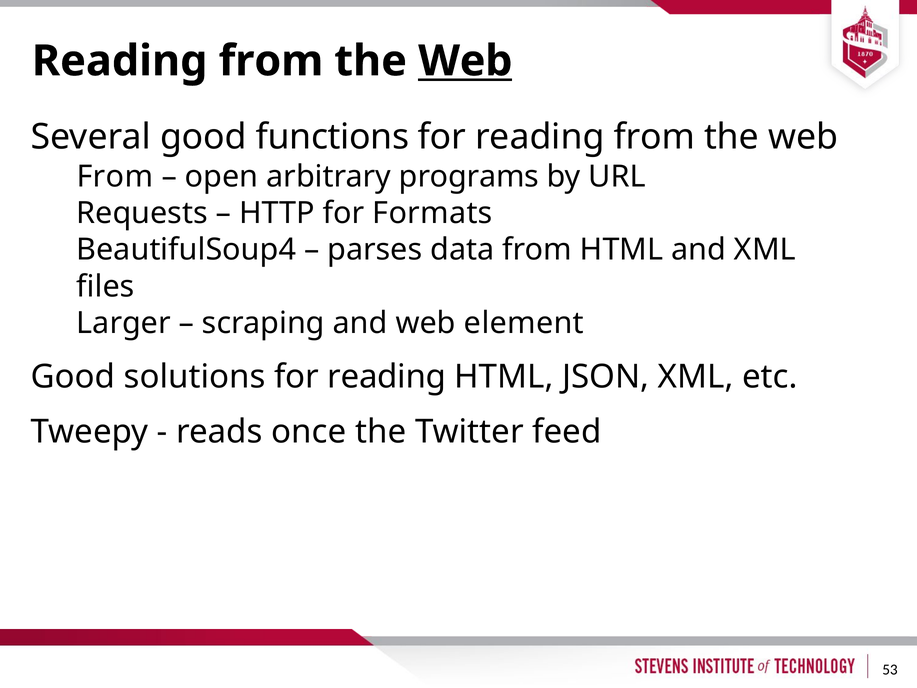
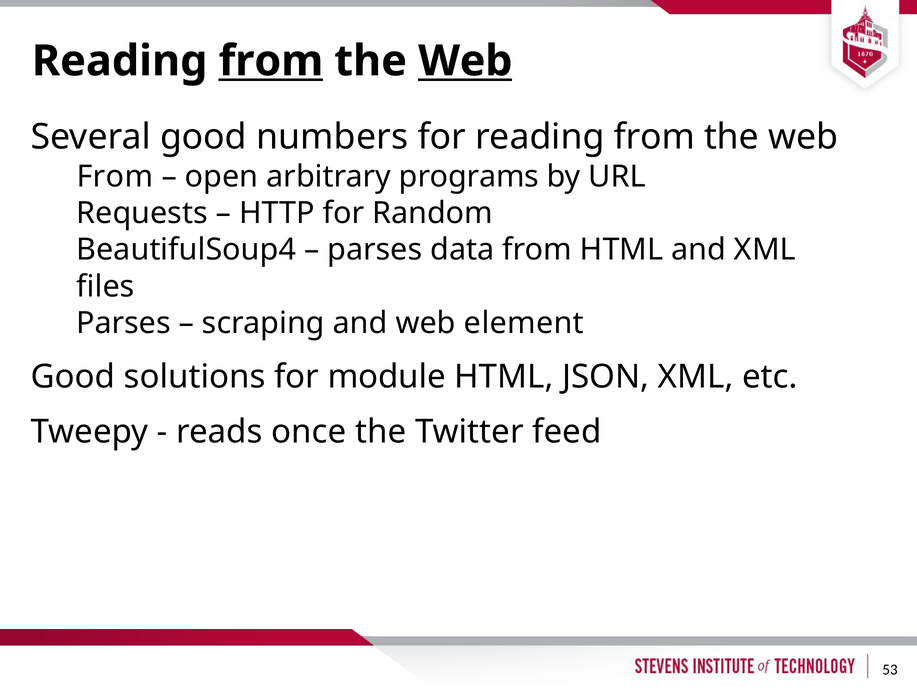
from at (271, 61) underline: none -> present
functions: functions -> numbers
Formats: Formats -> Random
Larger at (124, 323): Larger -> Parses
solutions for reading: reading -> module
